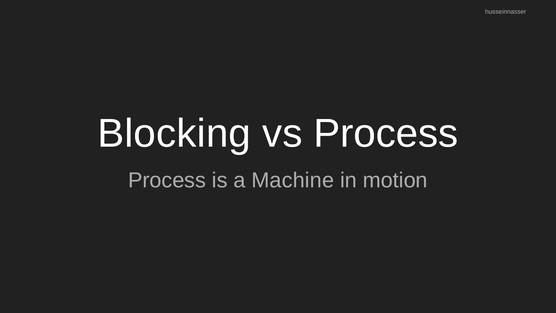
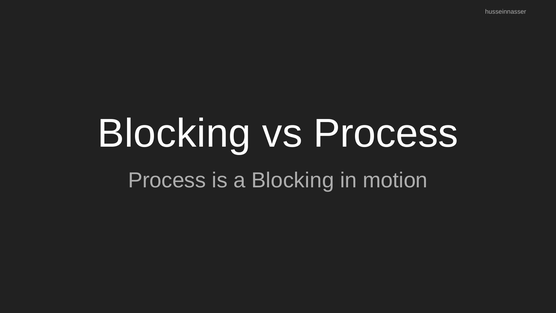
a Machine: Machine -> Blocking
